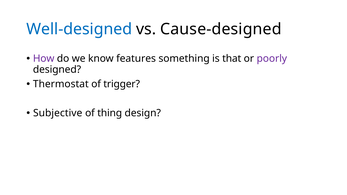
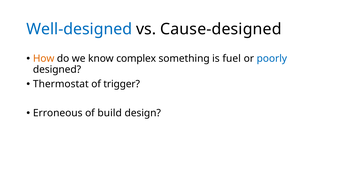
How colour: purple -> orange
features: features -> complex
that: that -> fuel
poorly colour: purple -> blue
Subjective: Subjective -> Erroneous
thing: thing -> build
